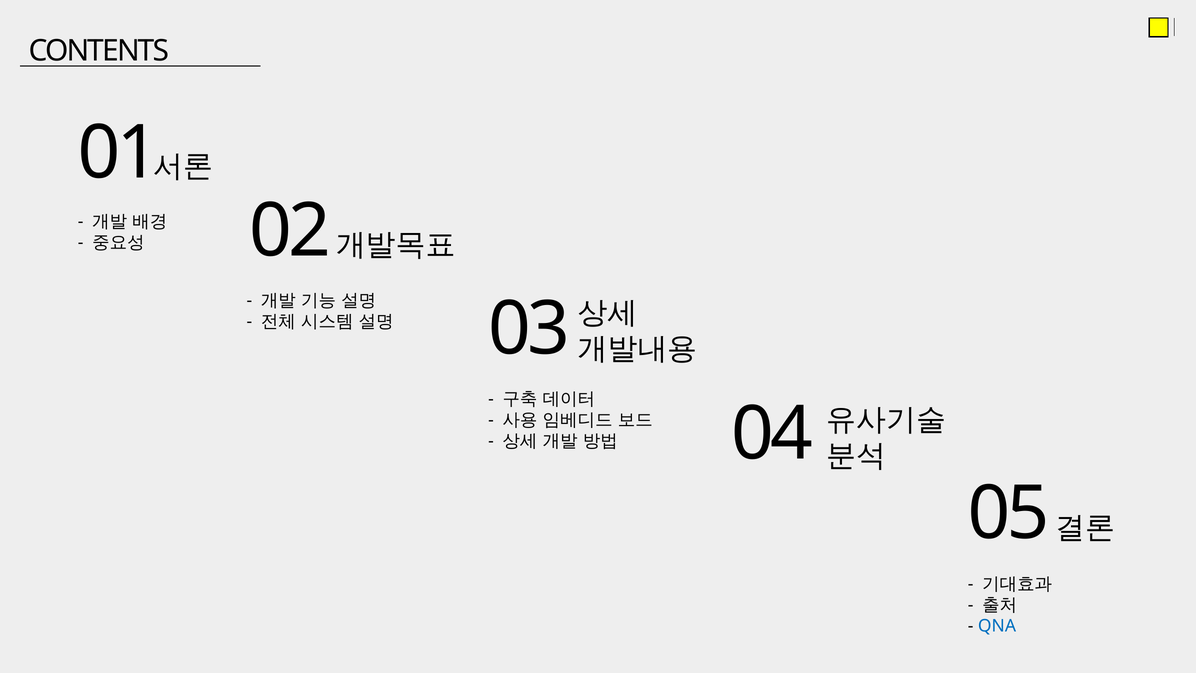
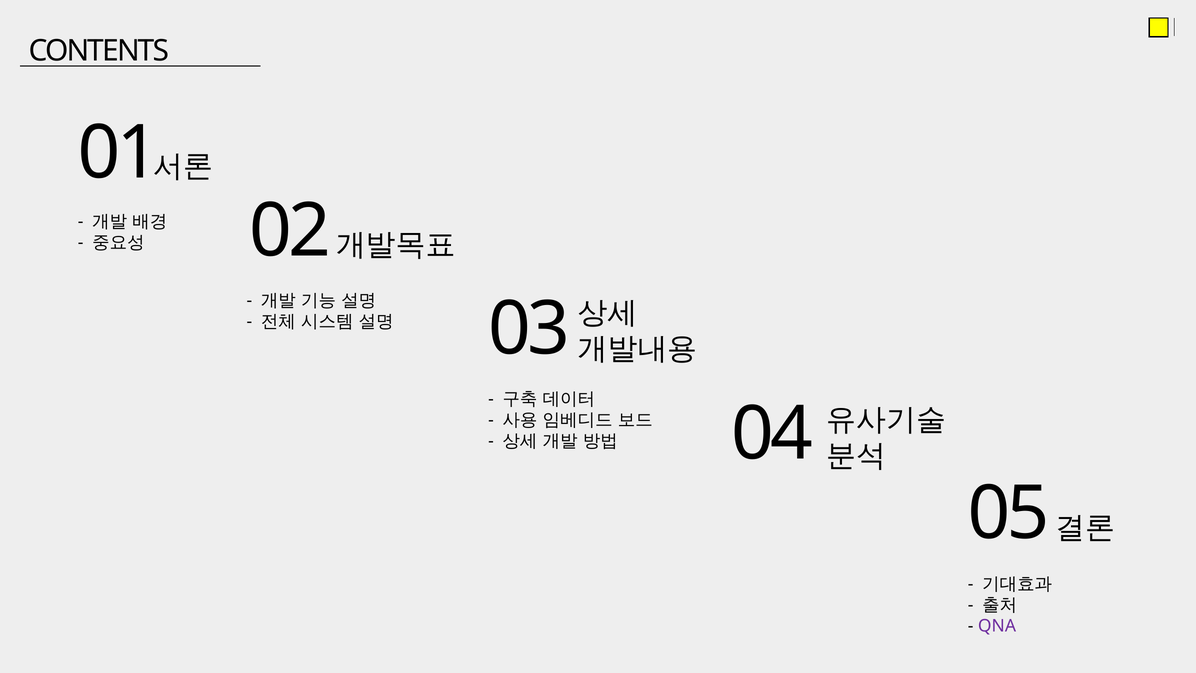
QNA colour: blue -> purple
